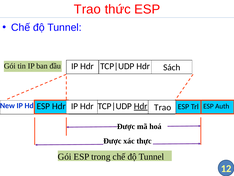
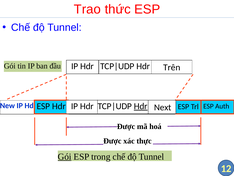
Sách: Sách -> Trên
Hdr Trao: Trao -> Next
Gói at (65, 156) underline: none -> present
